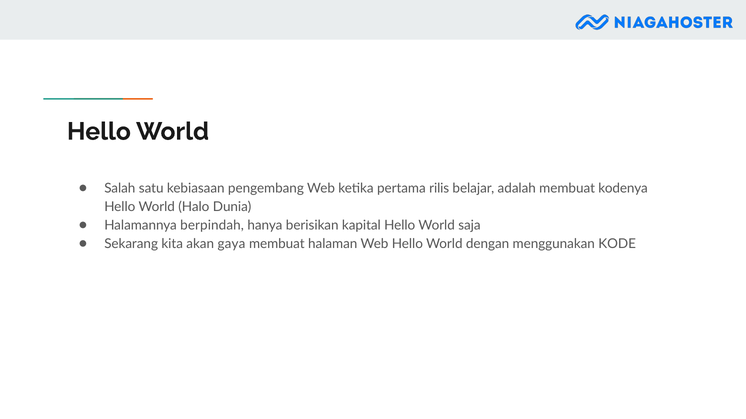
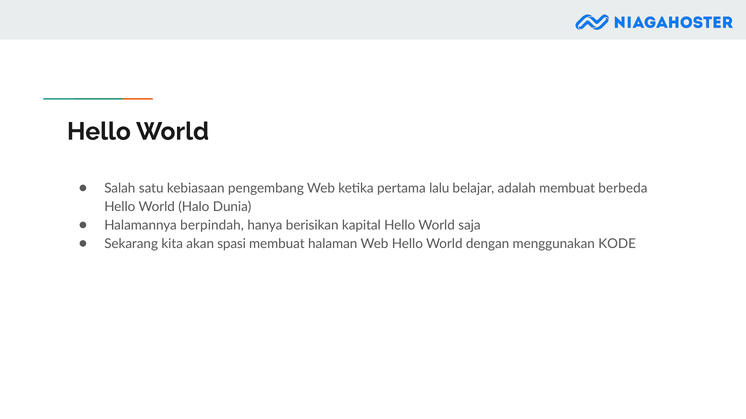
rilis: rilis -> lalu
kodenya: kodenya -> berbeda
gaya: gaya -> spasi
